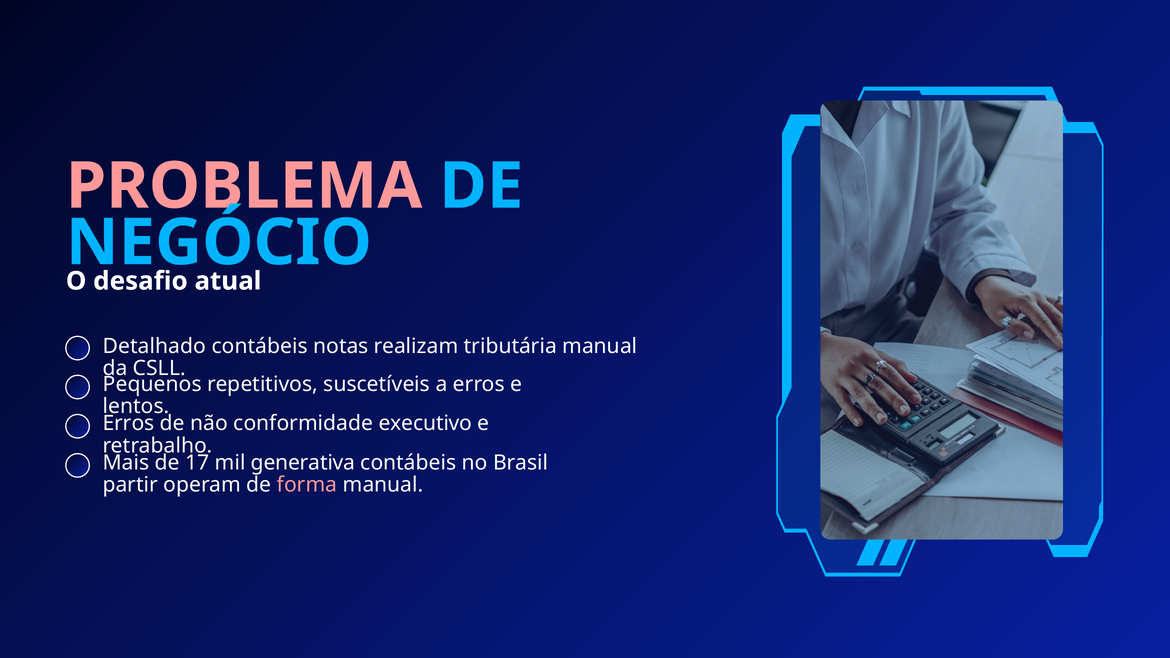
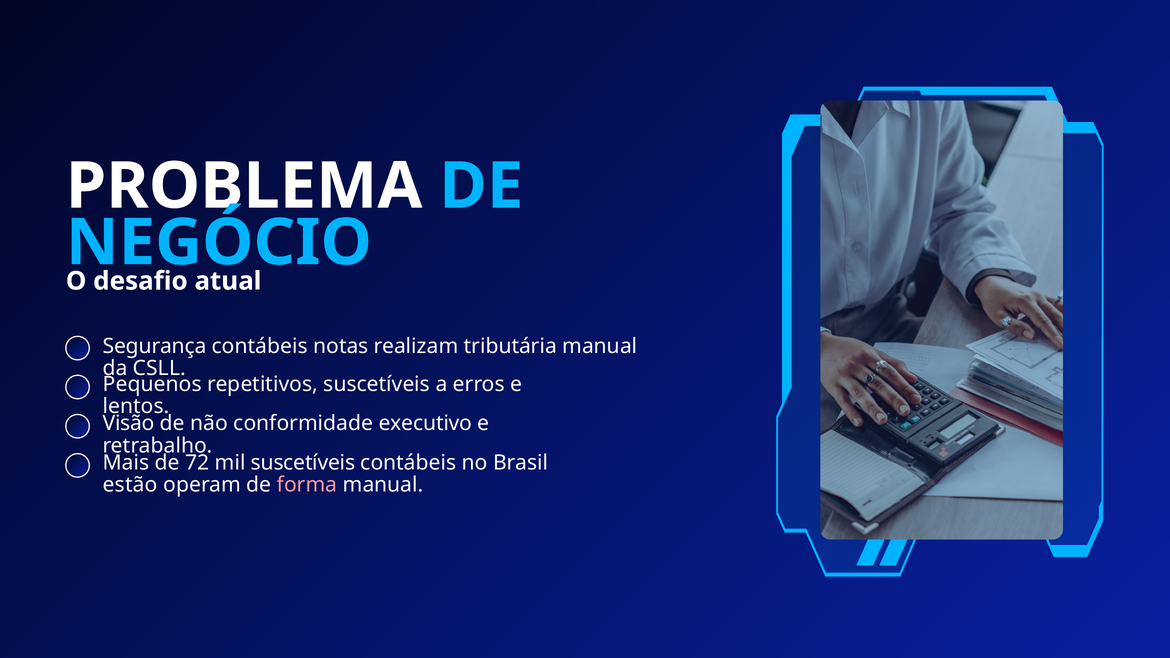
PROBLEMA colour: pink -> white
Detalhado: Detalhado -> Segurança
Erros at (129, 424): Erros -> Visão
17: 17 -> 72
mil generativa: generativa -> suscetíveis
partir: partir -> estão
